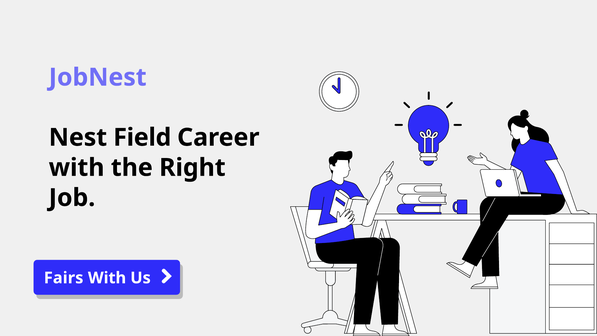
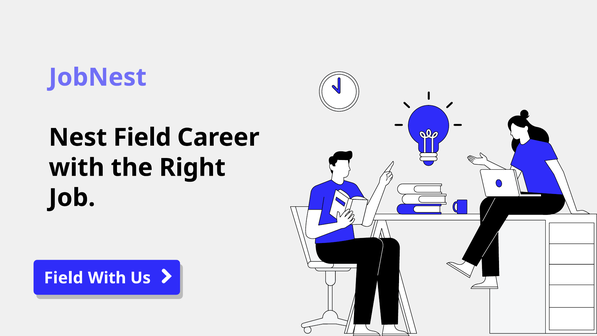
Fairs at (64, 278): Fairs -> Field
